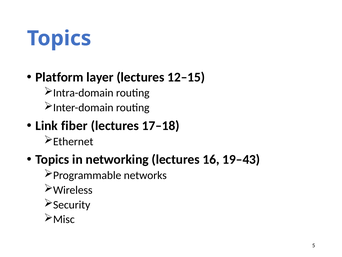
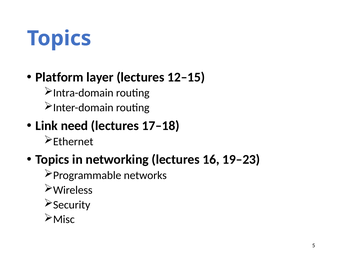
fiber: fiber -> need
19–43: 19–43 -> 19–23
